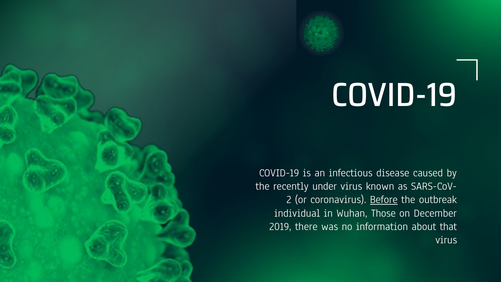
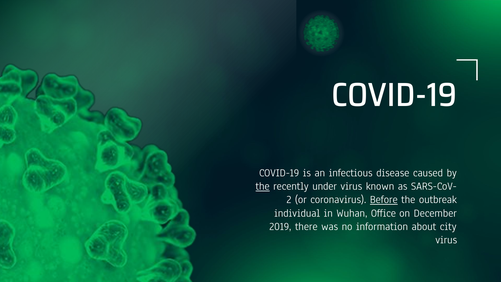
the at (263, 186) underline: none -> present
Those: Those -> Office
that: that -> city
